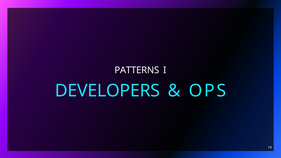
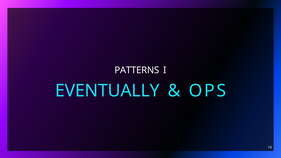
DEVELOPERS: DEVELOPERS -> EVENTUALLY
